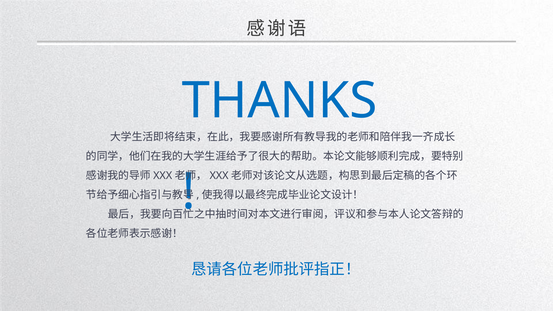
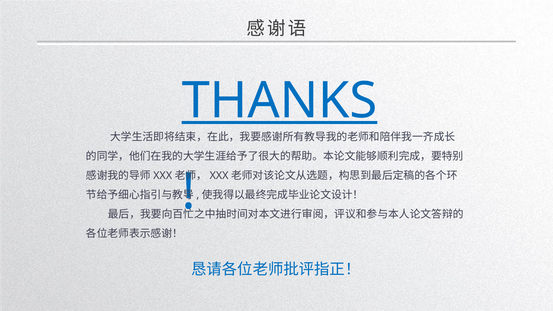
THANKS underline: none -> present
